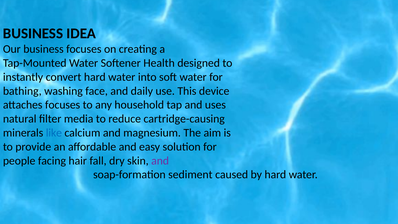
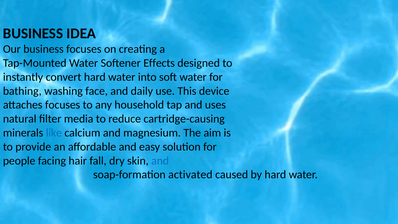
Health: Health -> Effects
and at (160, 161) colour: purple -> blue
sediment: sediment -> activated
